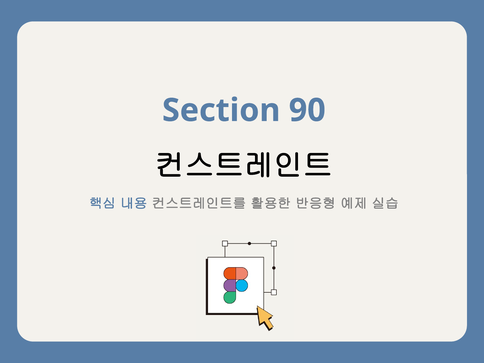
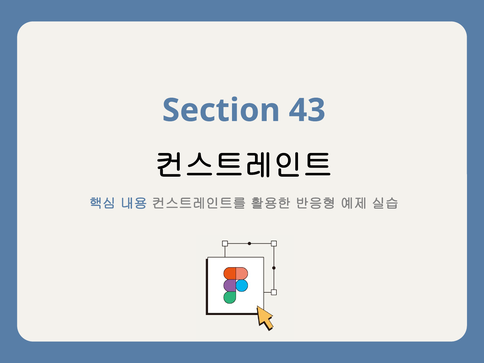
90: 90 -> 43
